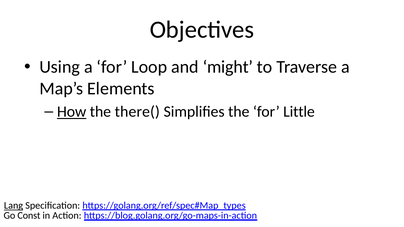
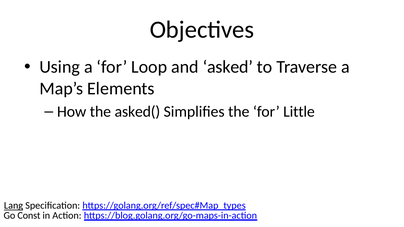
might: might -> asked
How underline: present -> none
there(: there( -> asked(
